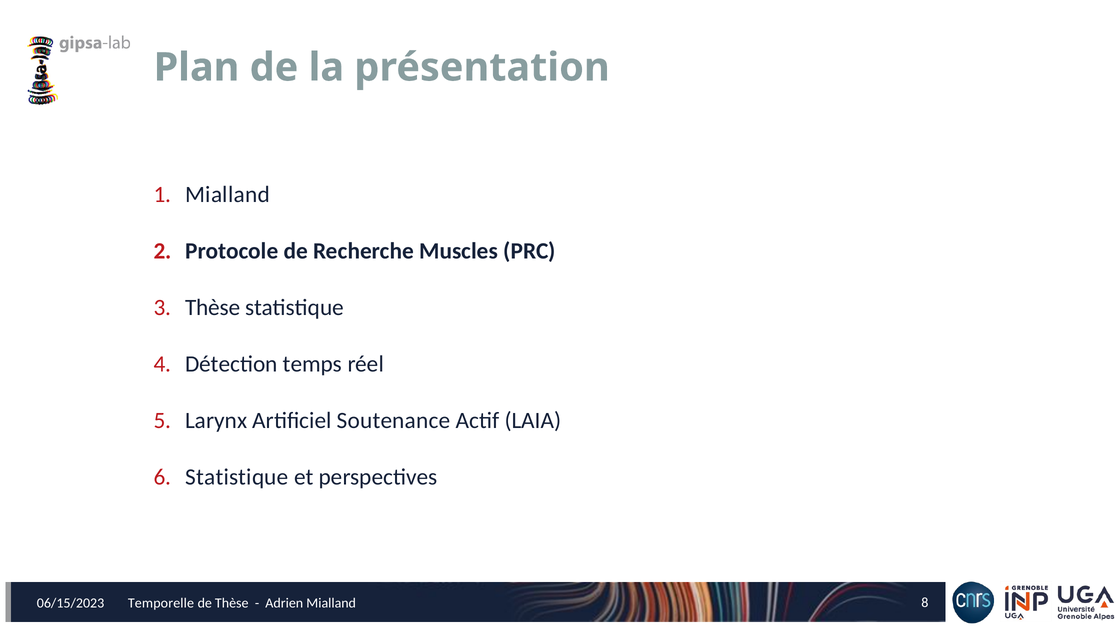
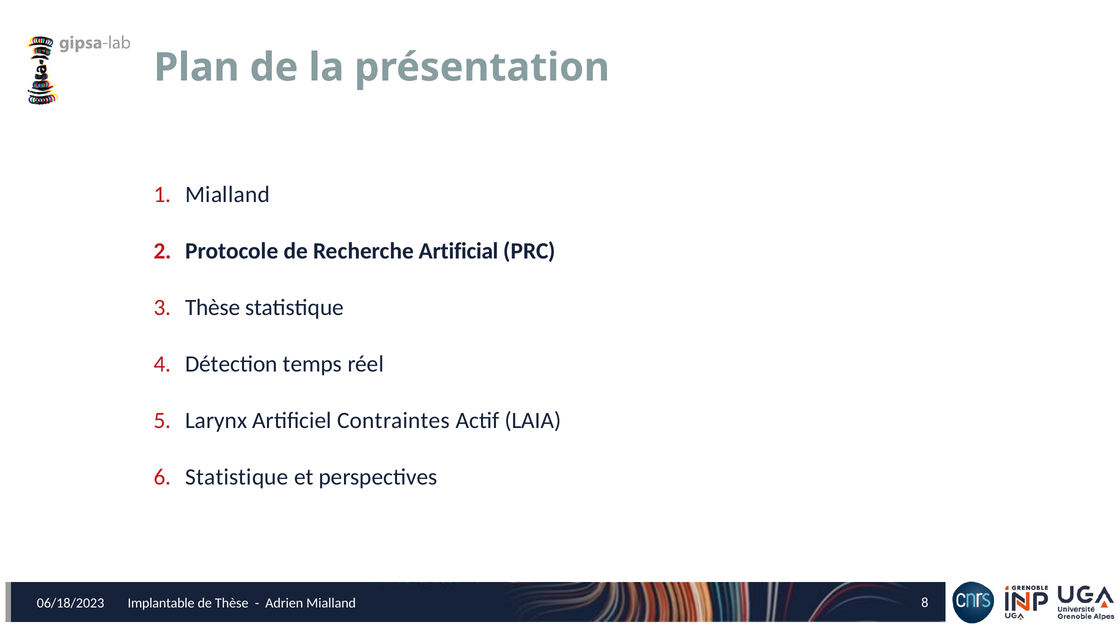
Muscles: Muscles -> Artificial
Soutenance: Soutenance -> Contraintes
06/15/2023: 06/15/2023 -> 06/18/2023
Temporelle: Temporelle -> Implantable
